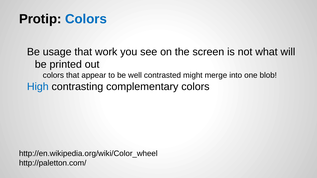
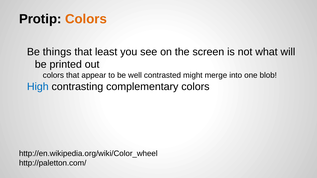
Colors at (86, 19) colour: blue -> orange
usage: usage -> things
work: work -> least
